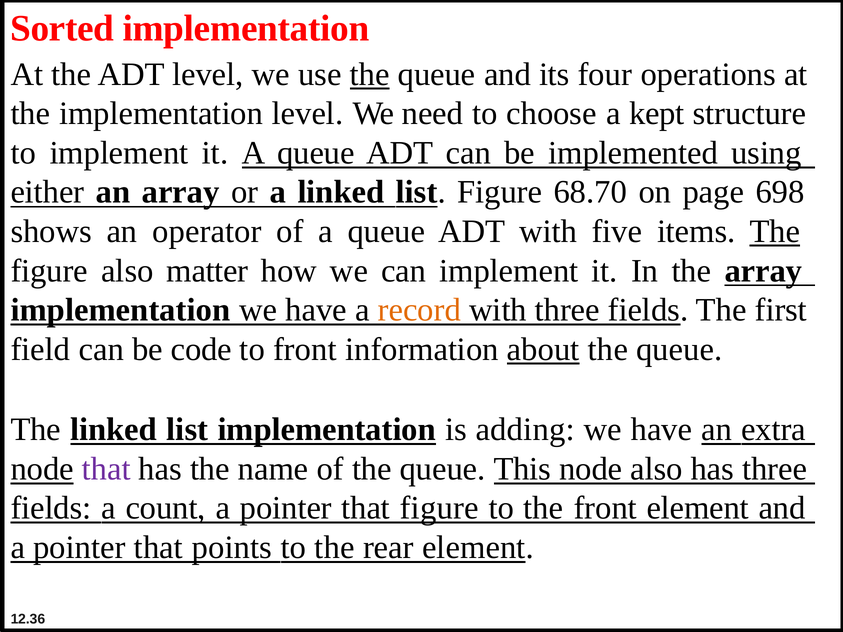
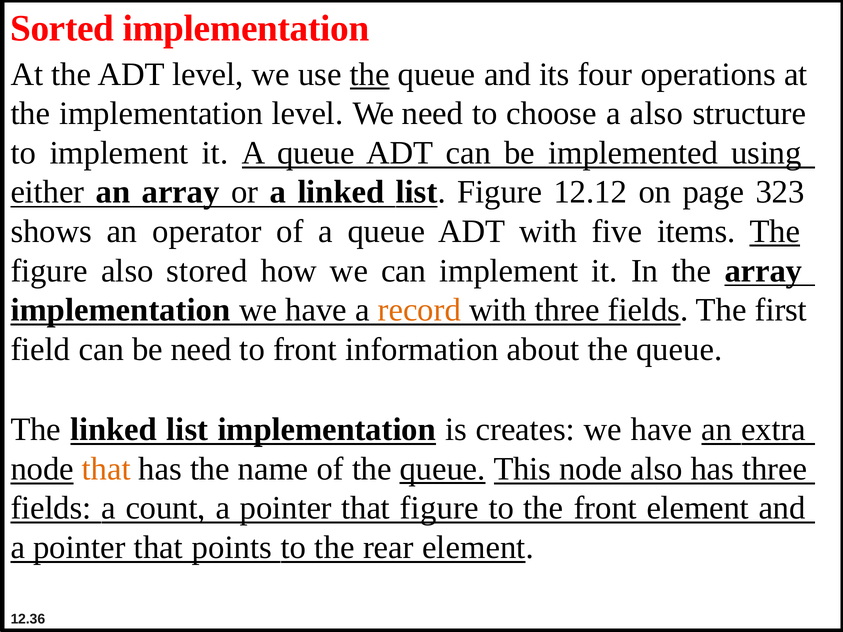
a kept: kept -> also
68.70: 68.70 -> 12.12
698: 698 -> 323
matter: matter -> stored
be code: code -> need
about underline: present -> none
adding: adding -> creates
that at (106, 469) colour: purple -> orange
queue at (443, 469) underline: none -> present
